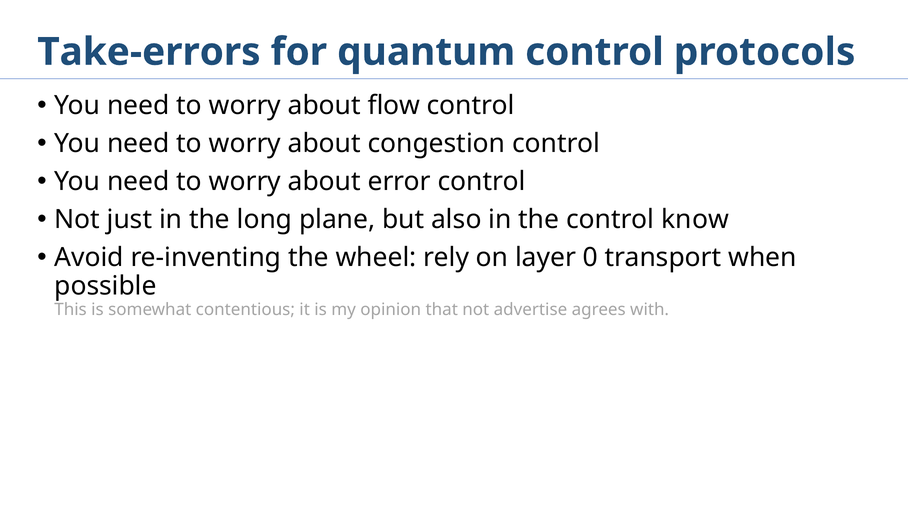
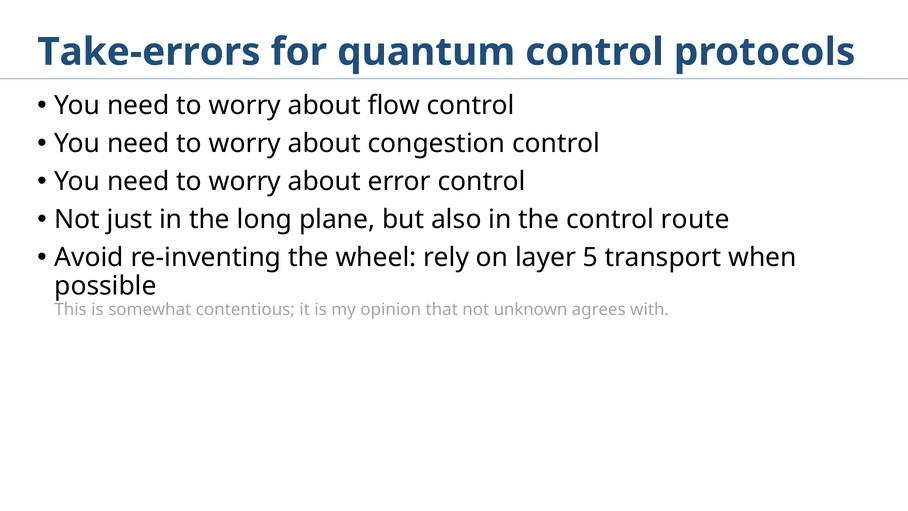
know: know -> route
0: 0 -> 5
advertise: advertise -> unknown
